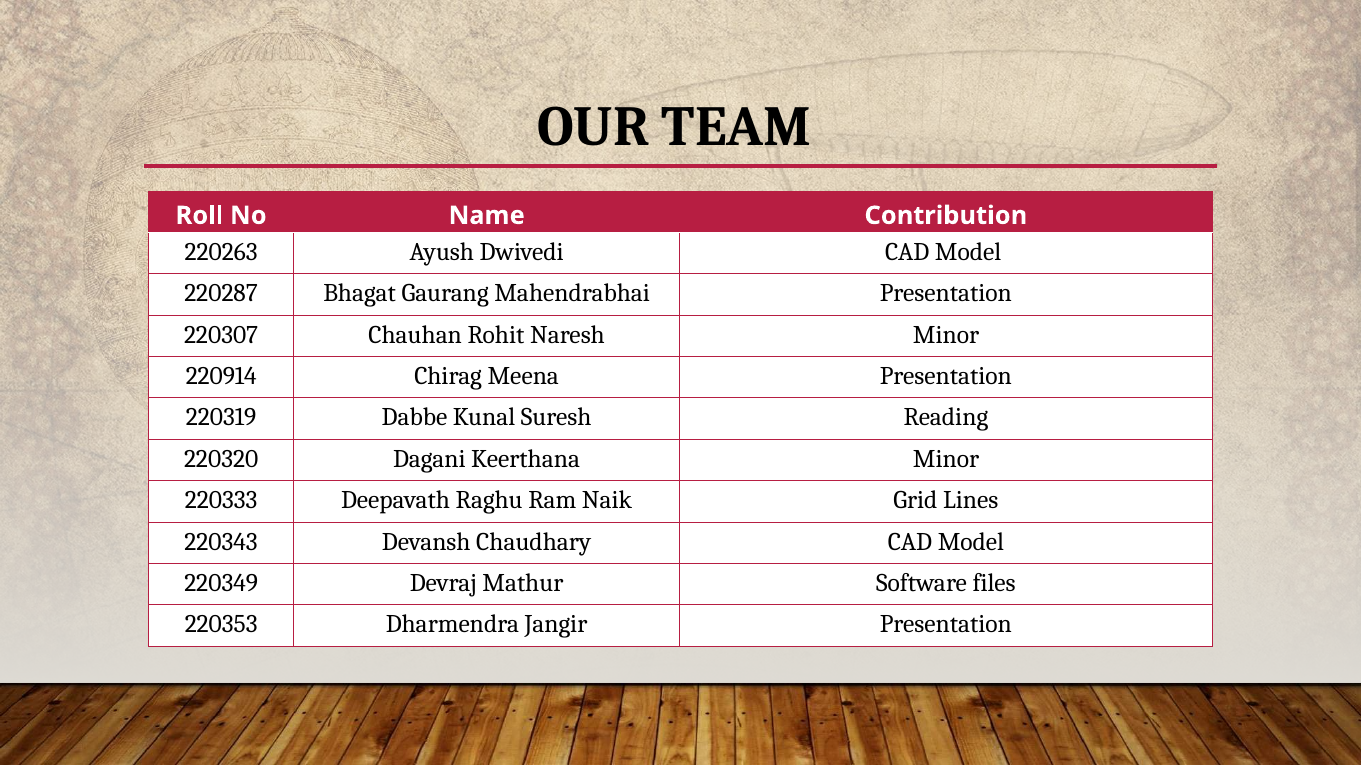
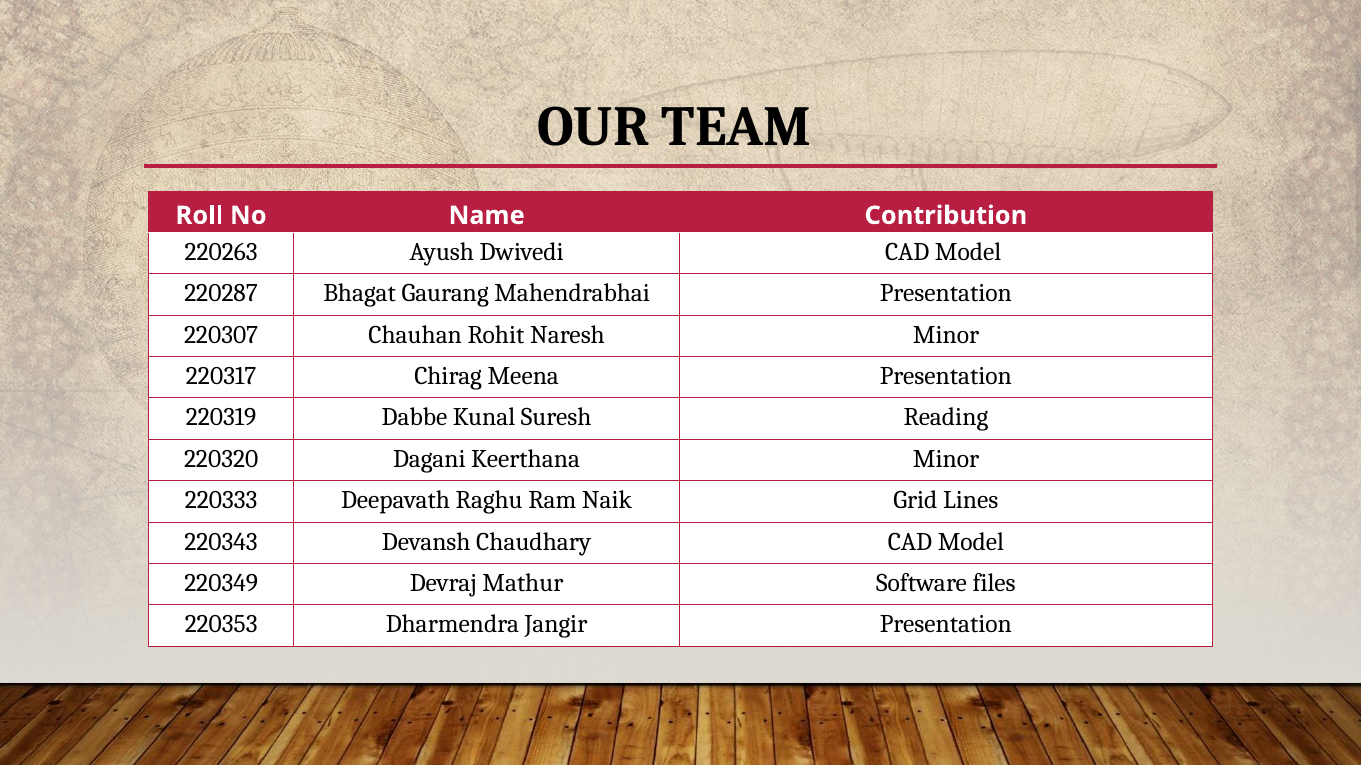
220914: 220914 -> 220317
